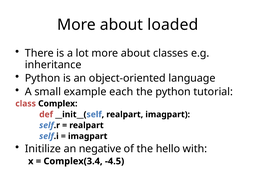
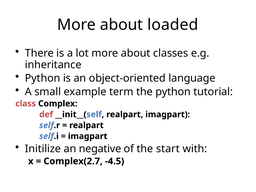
each: each -> term
hello: hello -> start
Complex(3.4: Complex(3.4 -> Complex(2.7
